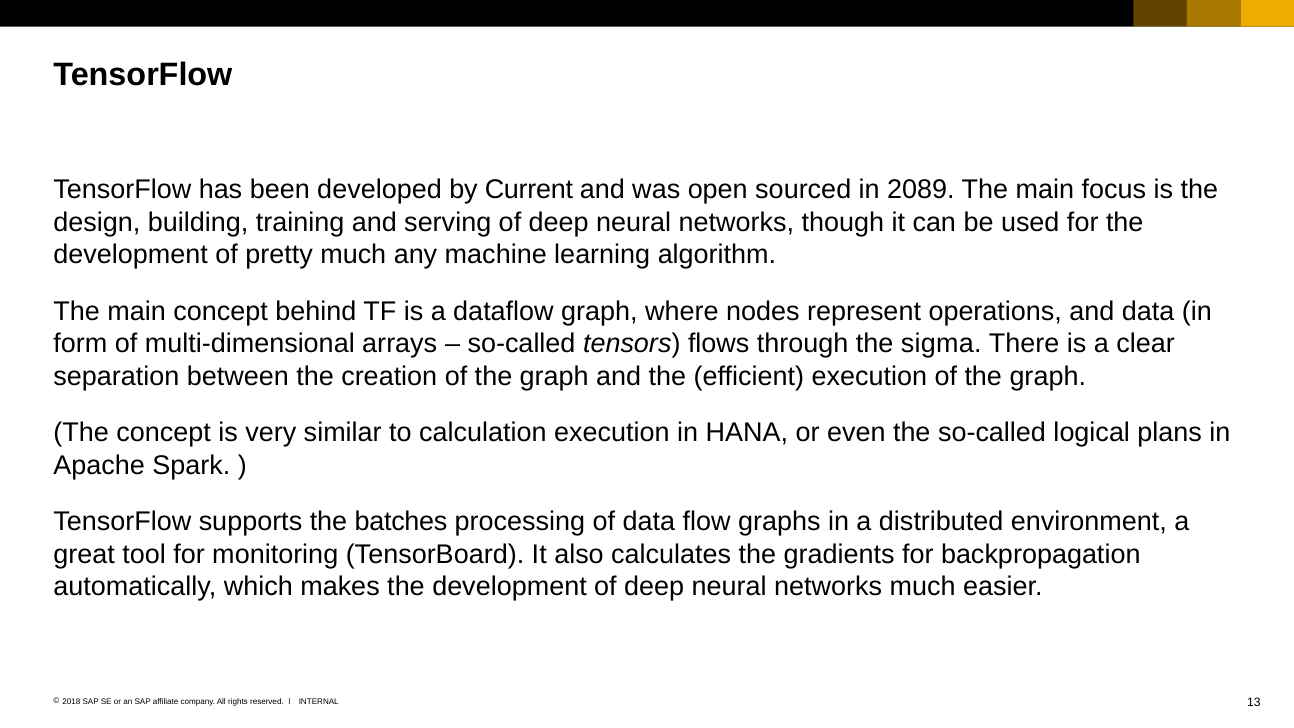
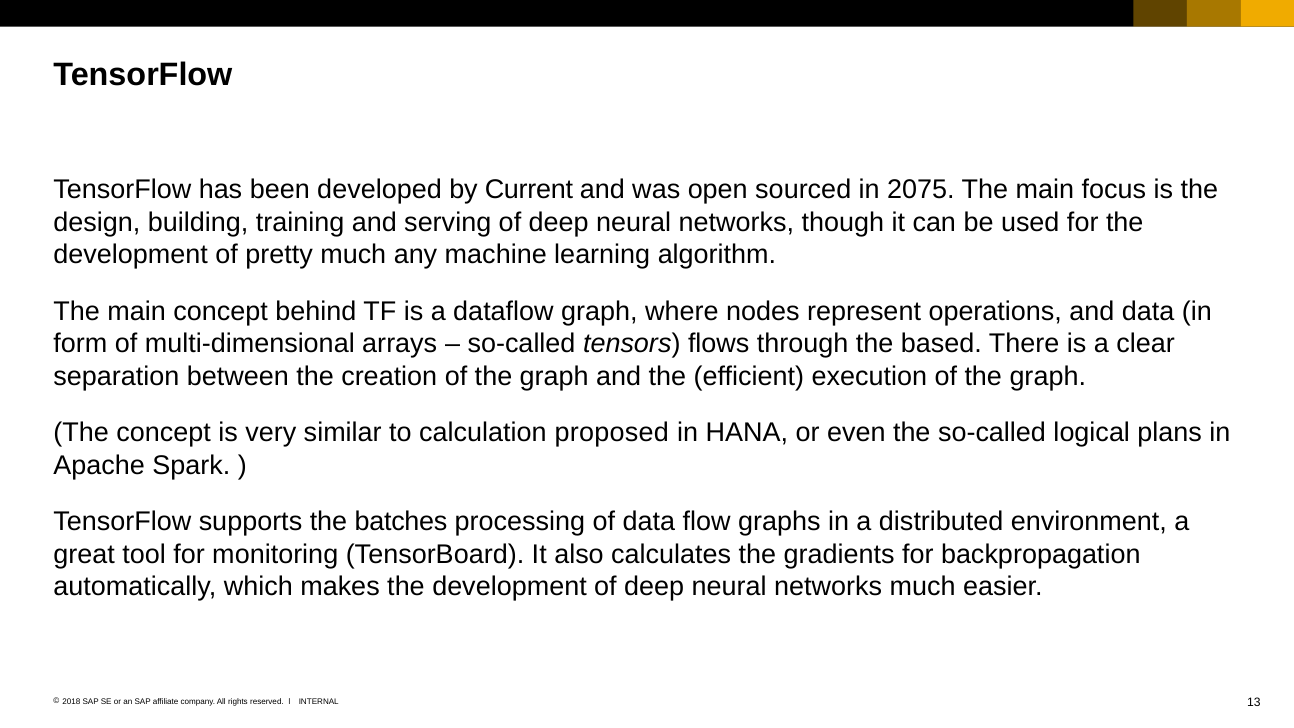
2089: 2089 -> 2075
sigma: sigma -> based
calculation execution: execution -> proposed
